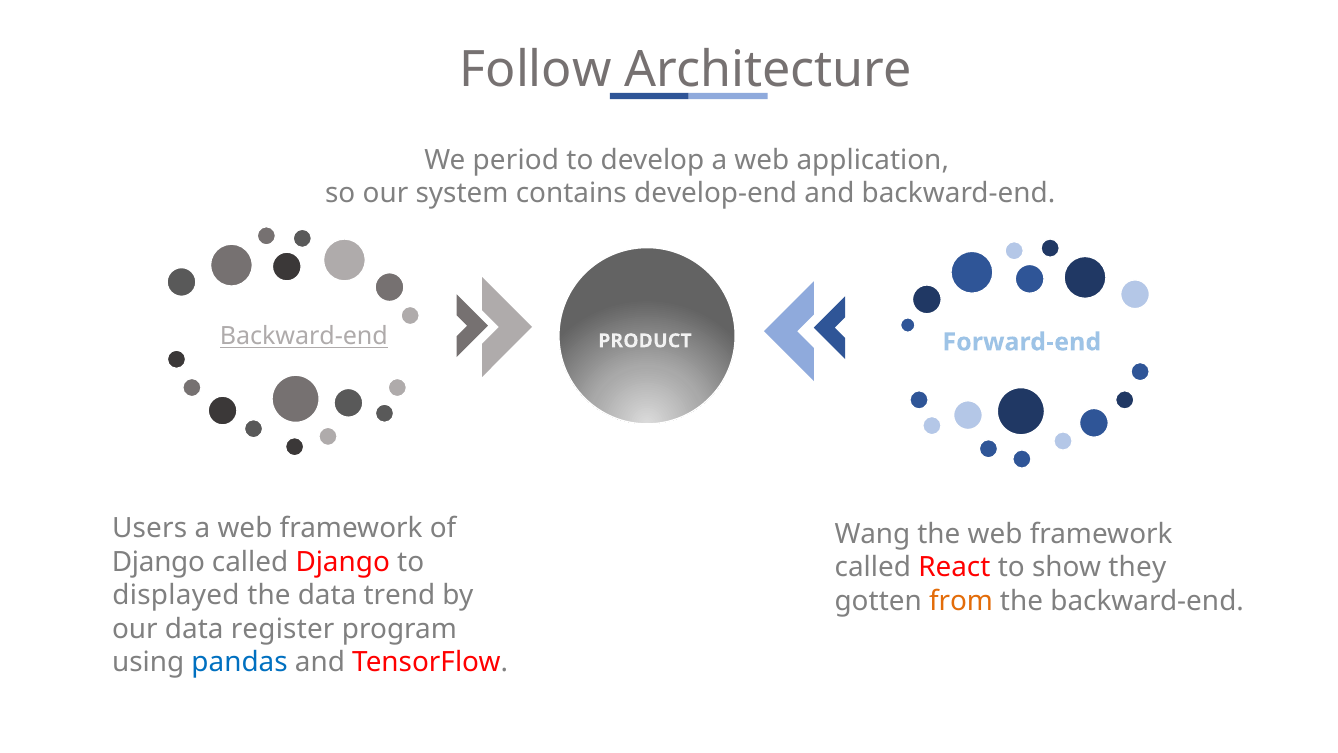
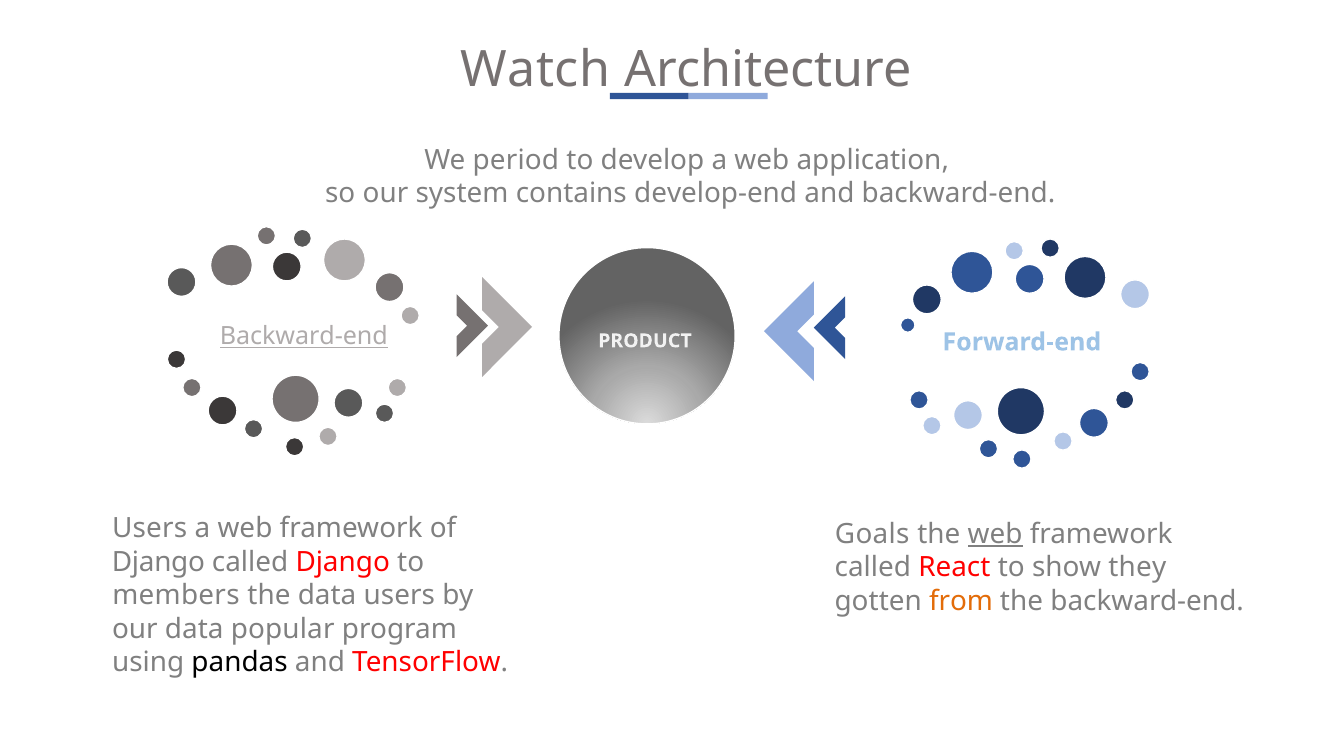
Follow: Follow -> Watch
Wang: Wang -> Goals
web at (995, 534) underline: none -> present
displayed: displayed -> members
data trend: trend -> users
register: register -> popular
pandas colour: blue -> black
